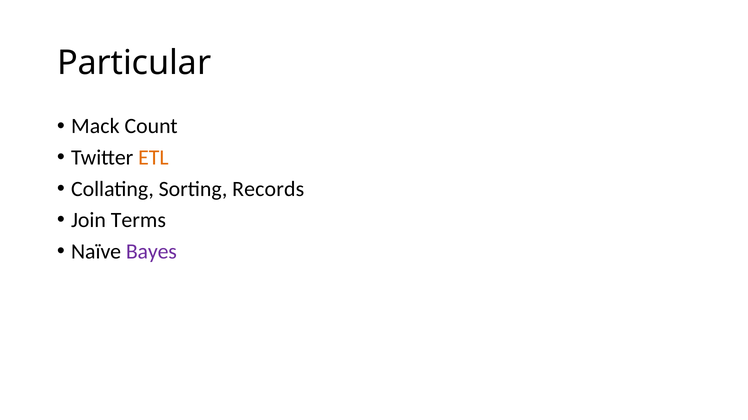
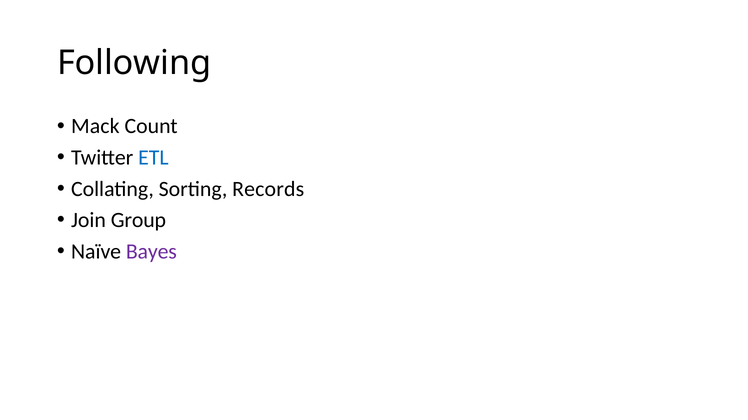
Particular: Particular -> Following
ETL colour: orange -> blue
Terms: Terms -> Group
